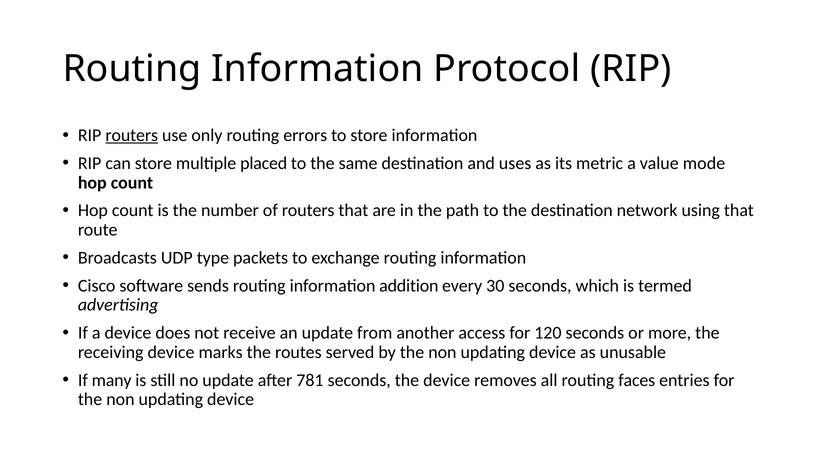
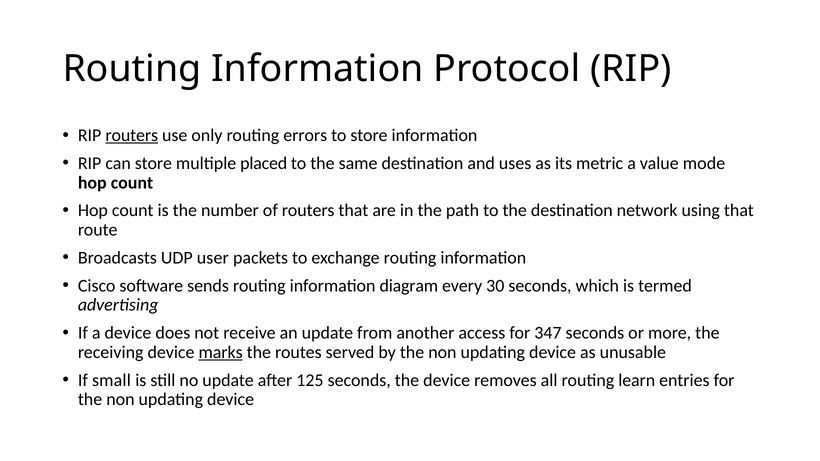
type: type -> user
addition: addition -> diagram
120: 120 -> 347
marks underline: none -> present
many: many -> small
781: 781 -> 125
faces: faces -> learn
